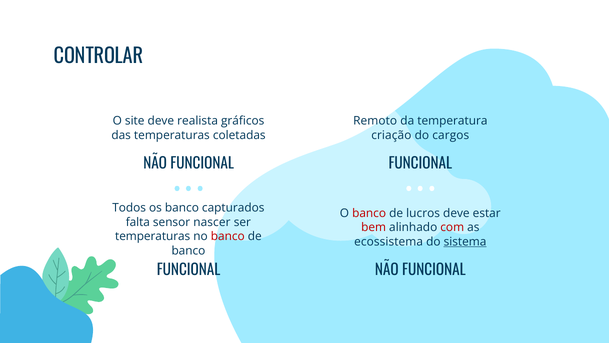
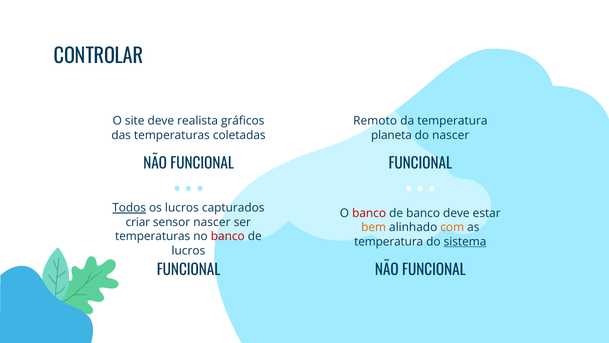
criação: criação -> planeta
do cargos: cargos -> nascer
Todos underline: none -> present
os banco: banco -> lucros
de lucros: lucros -> banco
falta: falta -> criar
bem colour: red -> orange
com colour: red -> orange
ecossistema at (389, 241): ecossistema -> temperatura
banco at (188, 250): banco -> lucros
